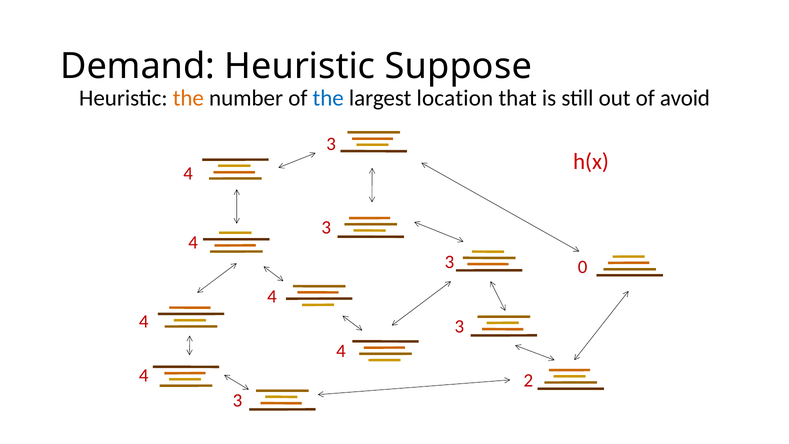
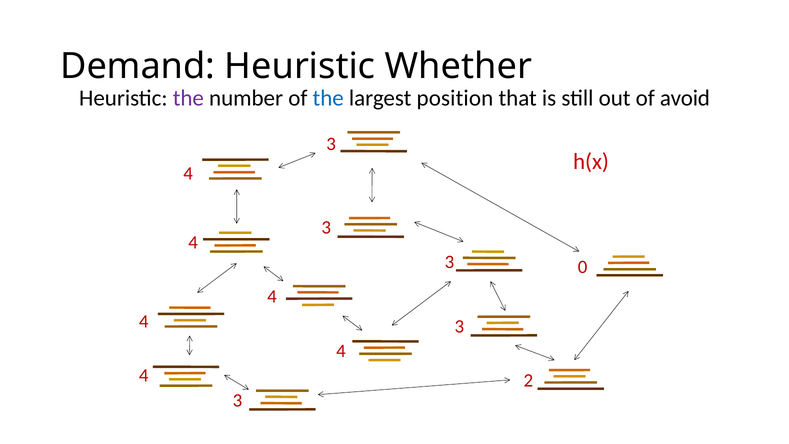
Suppose: Suppose -> Whether
the at (188, 98) colour: orange -> purple
location: location -> position
